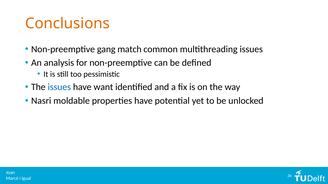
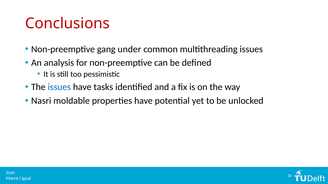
Conclusions colour: orange -> red
match: match -> under
want: want -> tasks
